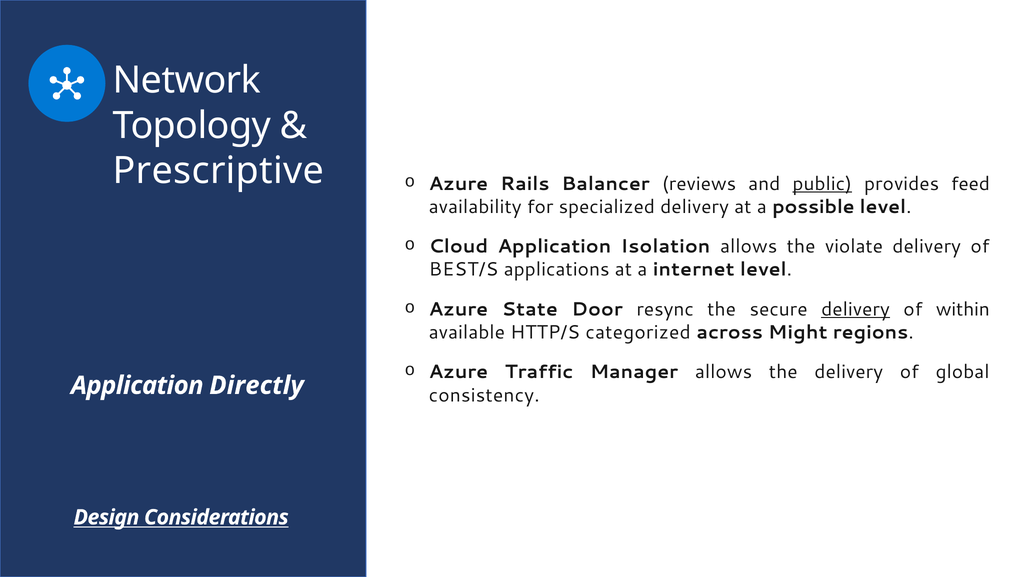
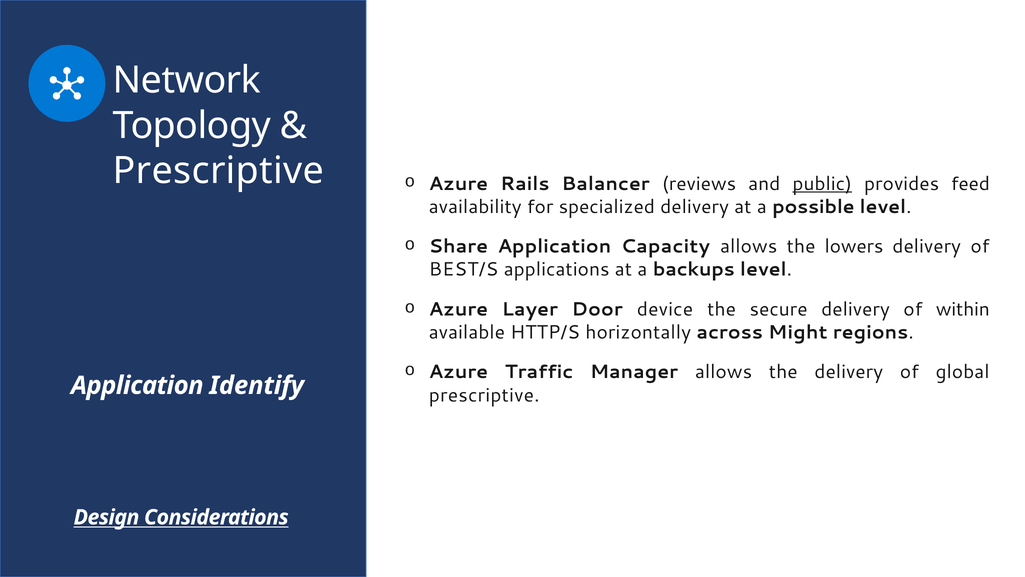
Cloud: Cloud -> Share
Isolation: Isolation -> Capacity
violate: violate -> lowers
internet: internet -> backups
State: State -> Layer
resync: resync -> device
delivery at (856, 309) underline: present -> none
categorized: categorized -> horizontally
Directly: Directly -> Identify
consistency at (484, 395): consistency -> prescriptive
